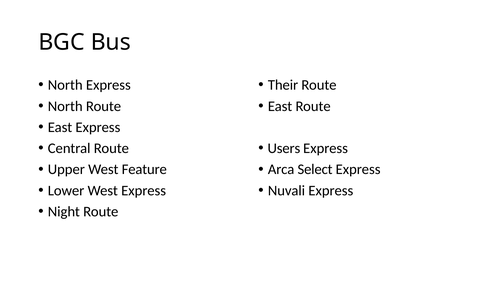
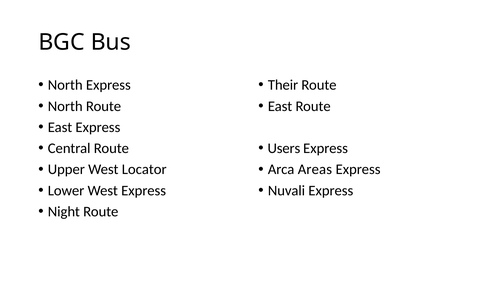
Feature: Feature -> Locator
Select: Select -> Areas
